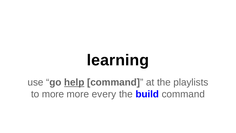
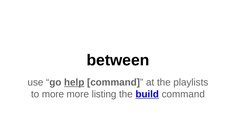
learning: learning -> between
every: every -> listing
build underline: none -> present
